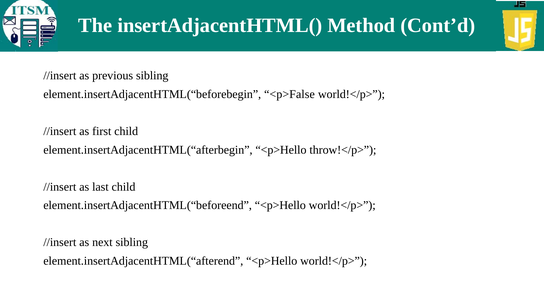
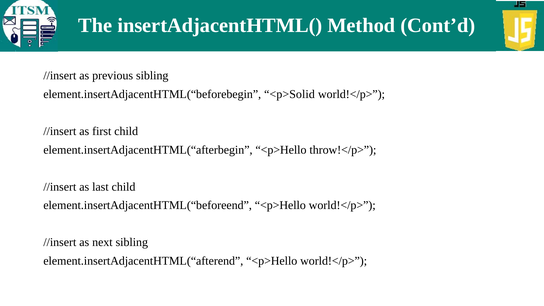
<p>False: <p>False -> <p>Solid
